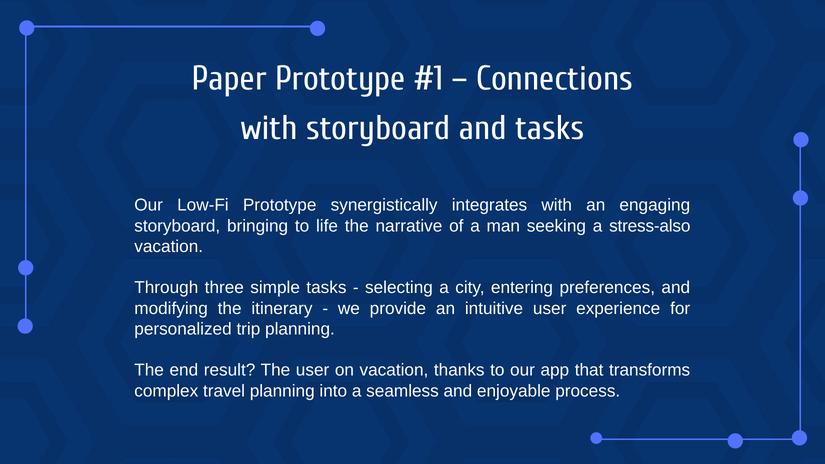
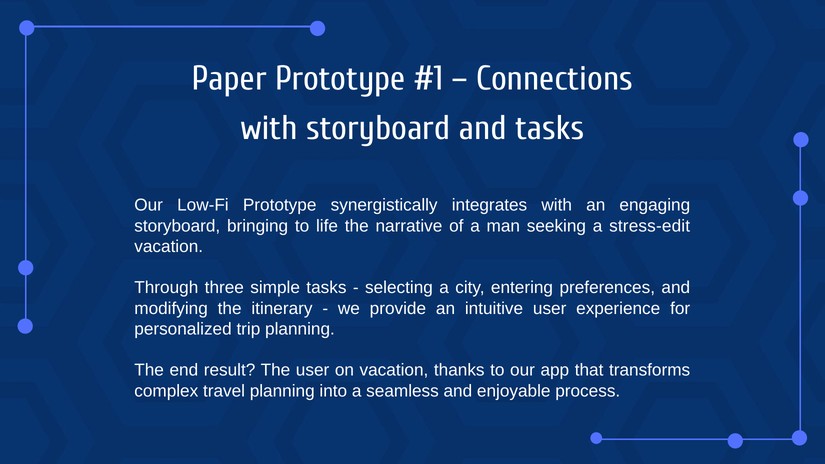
stress-also: stress-also -> stress-edit
